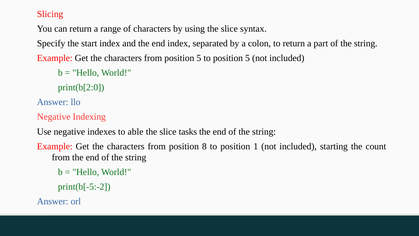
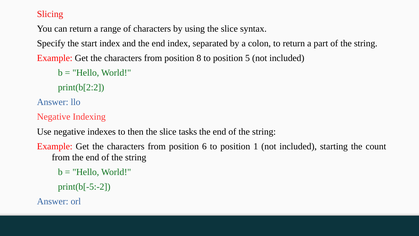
from position 5: 5 -> 8
print(b[2:0: print(b[2:0 -> print(b[2:2
able: able -> then
8: 8 -> 6
